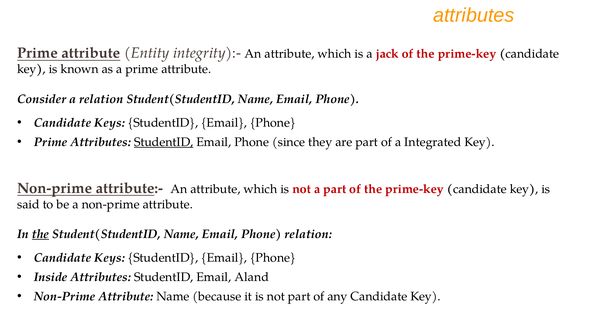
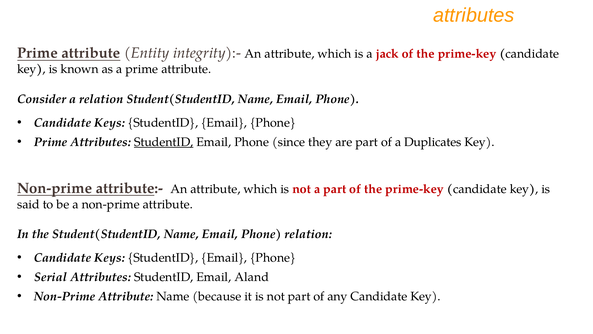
Integrated: Integrated -> Duplicates
the at (40, 234) underline: present -> none
Inside: Inside -> Serial
